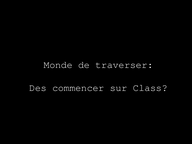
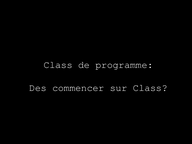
Monde at (58, 65): Monde -> Class
traverser: traverser -> programme
